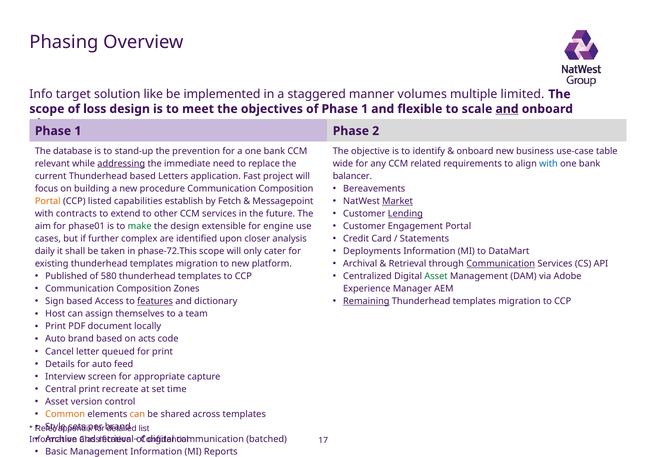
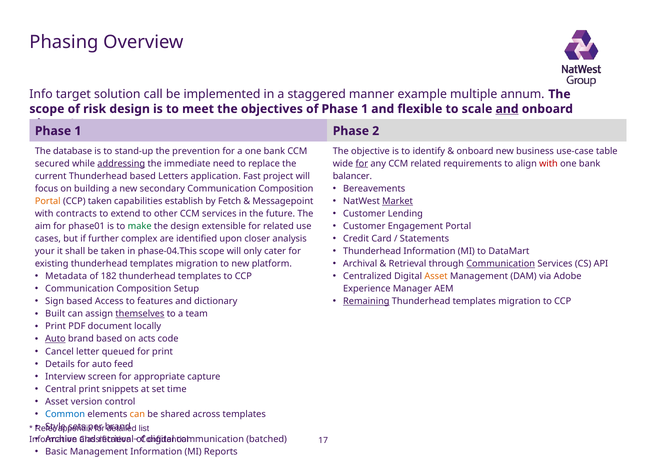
like: like -> call
volumes: volumes -> example
limited: limited -> annum
loss: loss -> risk
relevant: relevant -> secured
for at (362, 163) underline: none -> present
with at (548, 163) colour: blue -> red
procedure: procedure -> secondary
CCP listed: listed -> taken
Lending underline: present -> none
for engine: engine -> related
Deployments at (372, 251): Deployments -> Thunderhead
daily: daily -> your
phase-72.This: phase-72.This -> phase-04.This
Published: Published -> Metadata
580: 580 -> 182
Asset at (436, 276) colour: green -> orange
Zones: Zones -> Setup
features underline: present -> none
Host: Host -> Built
themselves underline: none -> present
Auto at (55, 339) underline: none -> present
recreate: recreate -> snippets
Common colour: orange -> blue
